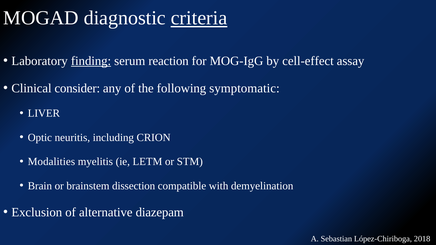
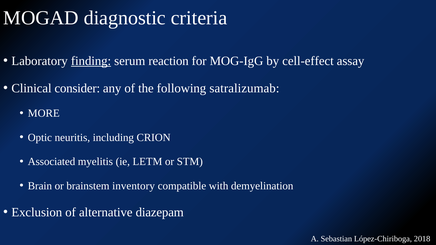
criteria underline: present -> none
symptomatic: symptomatic -> satralizumab
LIVER: LIVER -> MORE
Modalities: Modalities -> Associated
dissection: dissection -> inventory
